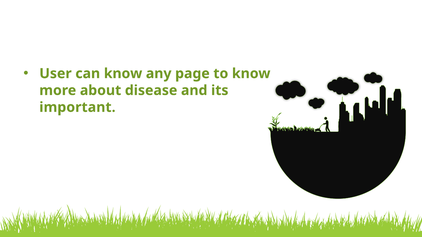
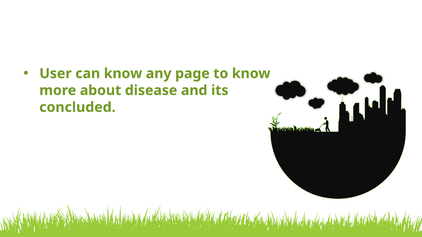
important: important -> concluded
